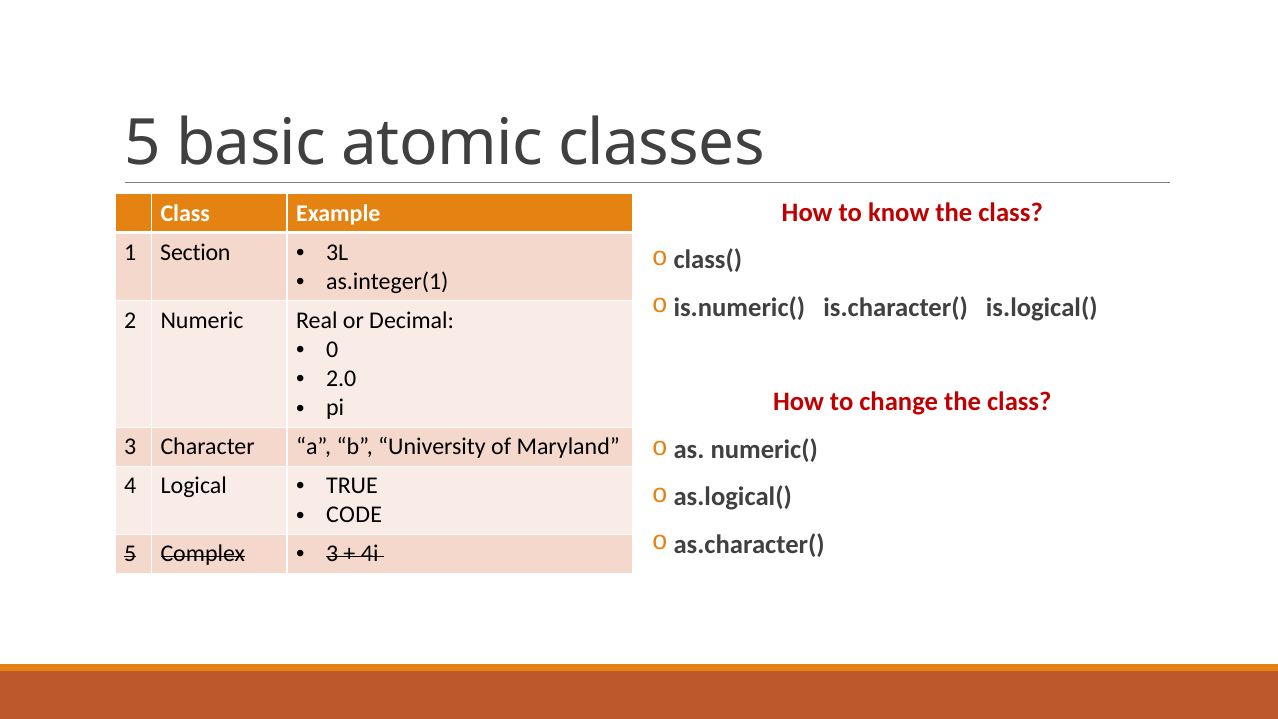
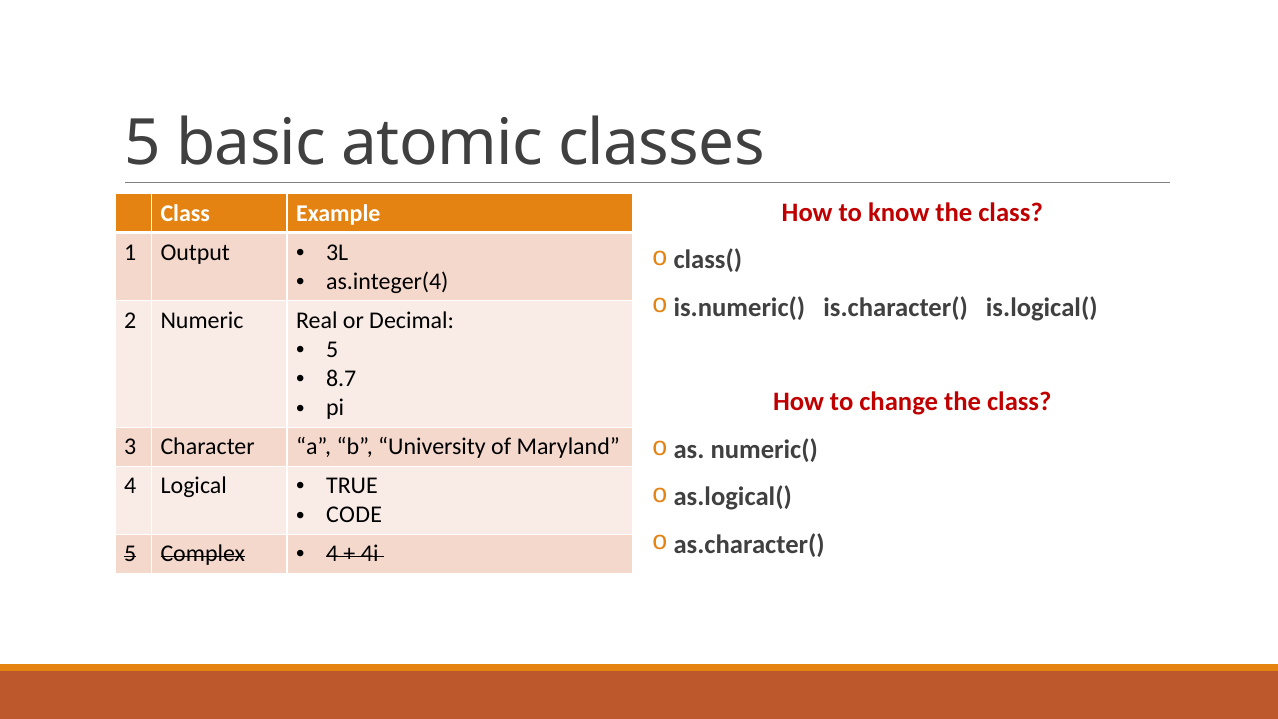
Section: Section -> Output
as.integer(1: as.integer(1 -> as.integer(4
0 at (332, 349): 0 -> 5
2.0: 2.0 -> 8.7
3 at (332, 554): 3 -> 4
